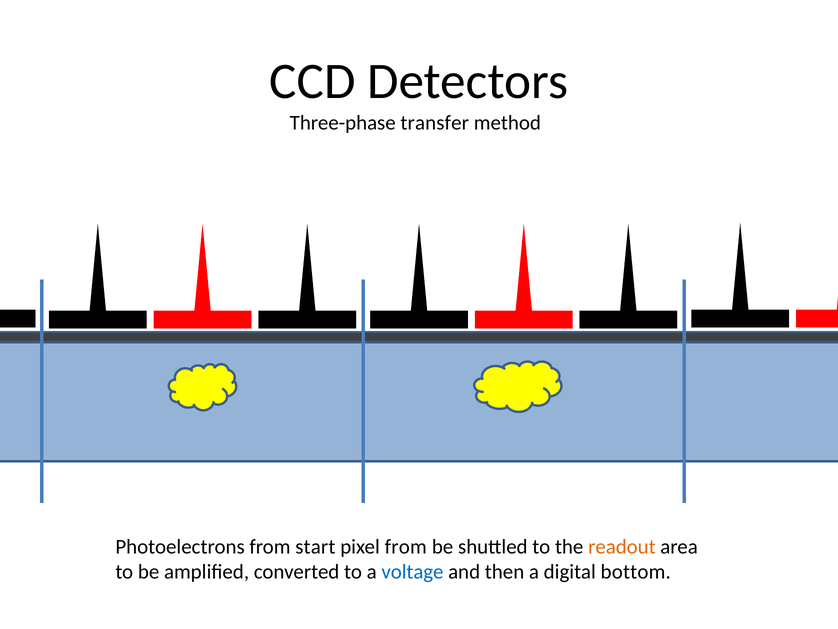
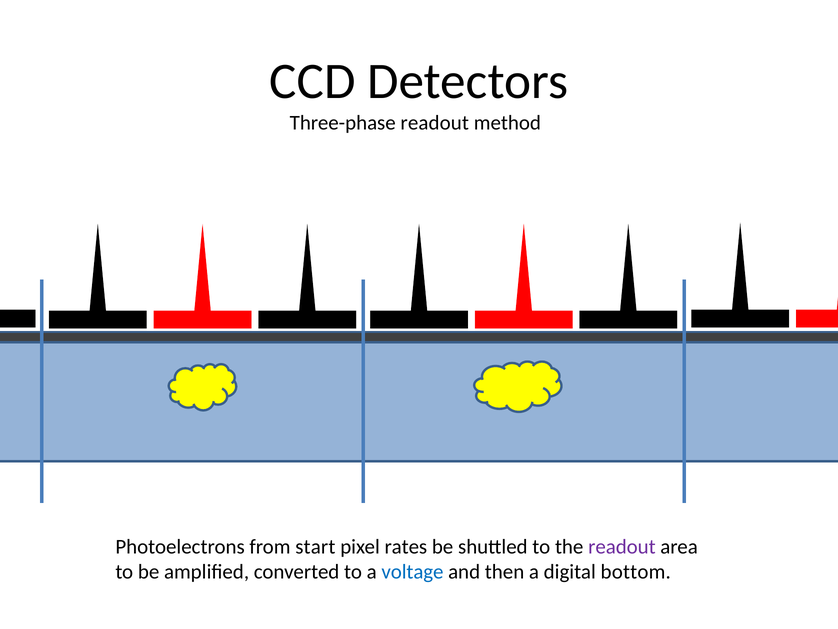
Three-phase transfer: transfer -> readout
pixel from: from -> rates
readout at (622, 546) colour: orange -> purple
